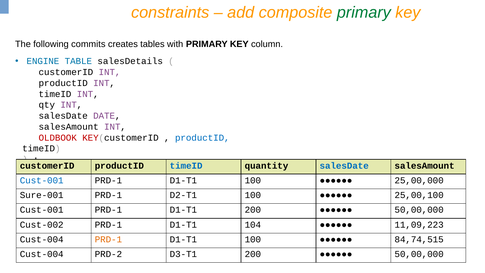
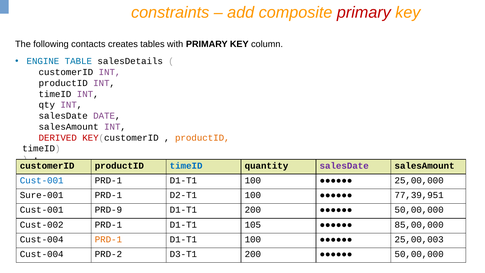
primary at (364, 13) colour: green -> red
commits: commits -> contacts
OLDBOOK: OLDBOOK -> DERIVED
productID at (202, 138) colour: blue -> orange
salesDate at (344, 166) colour: blue -> purple
25,00,100: 25,00,100 -> 77,39,951
PRD-1 at (108, 210): PRD-1 -> PRD-9
104: 104 -> 105
11,09,223: 11,09,223 -> 85,00,000
84,74,515: 84,74,515 -> 25,00,003
